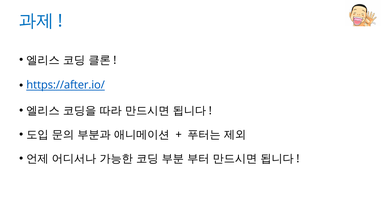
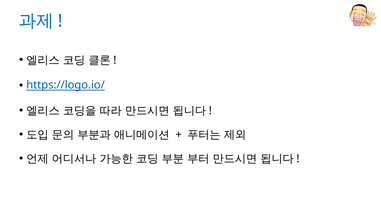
https://after.io/: https://after.io/ -> https://logo.io/
